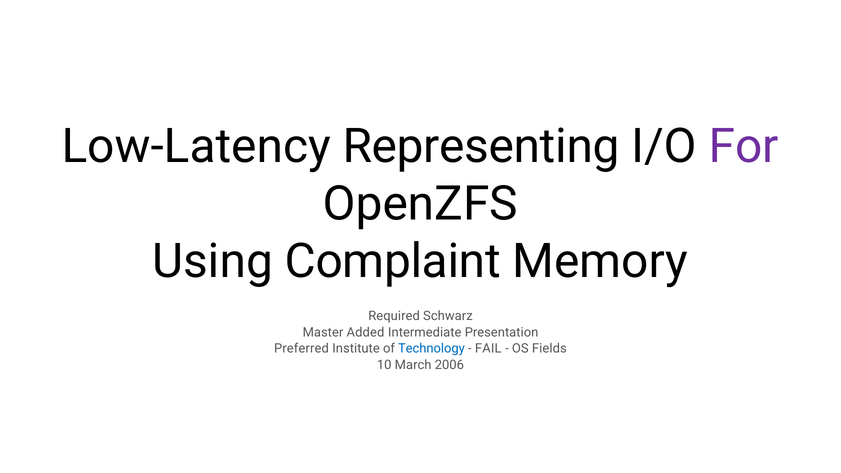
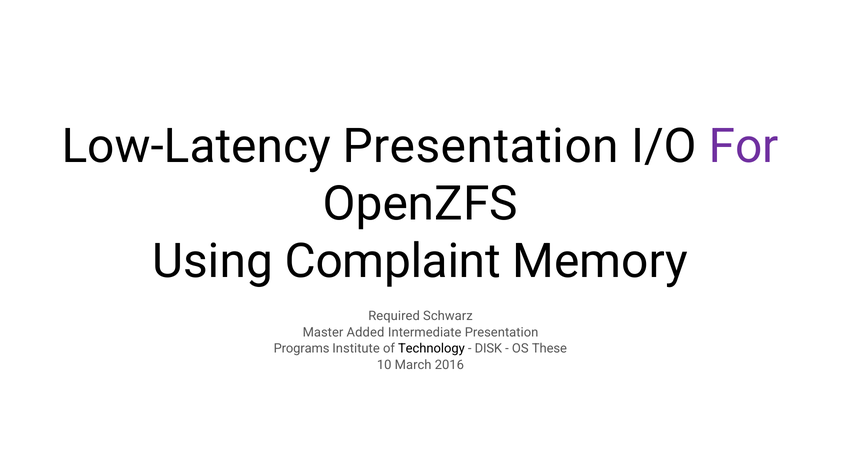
Low-Latency Representing: Representing -> Presentation
Preferred: Preferred -> Programs
Technology colour: blue -> black
FAIL: FAIL -> DISK
Fields: Fields -> These
2006: 2006 -> 2016
